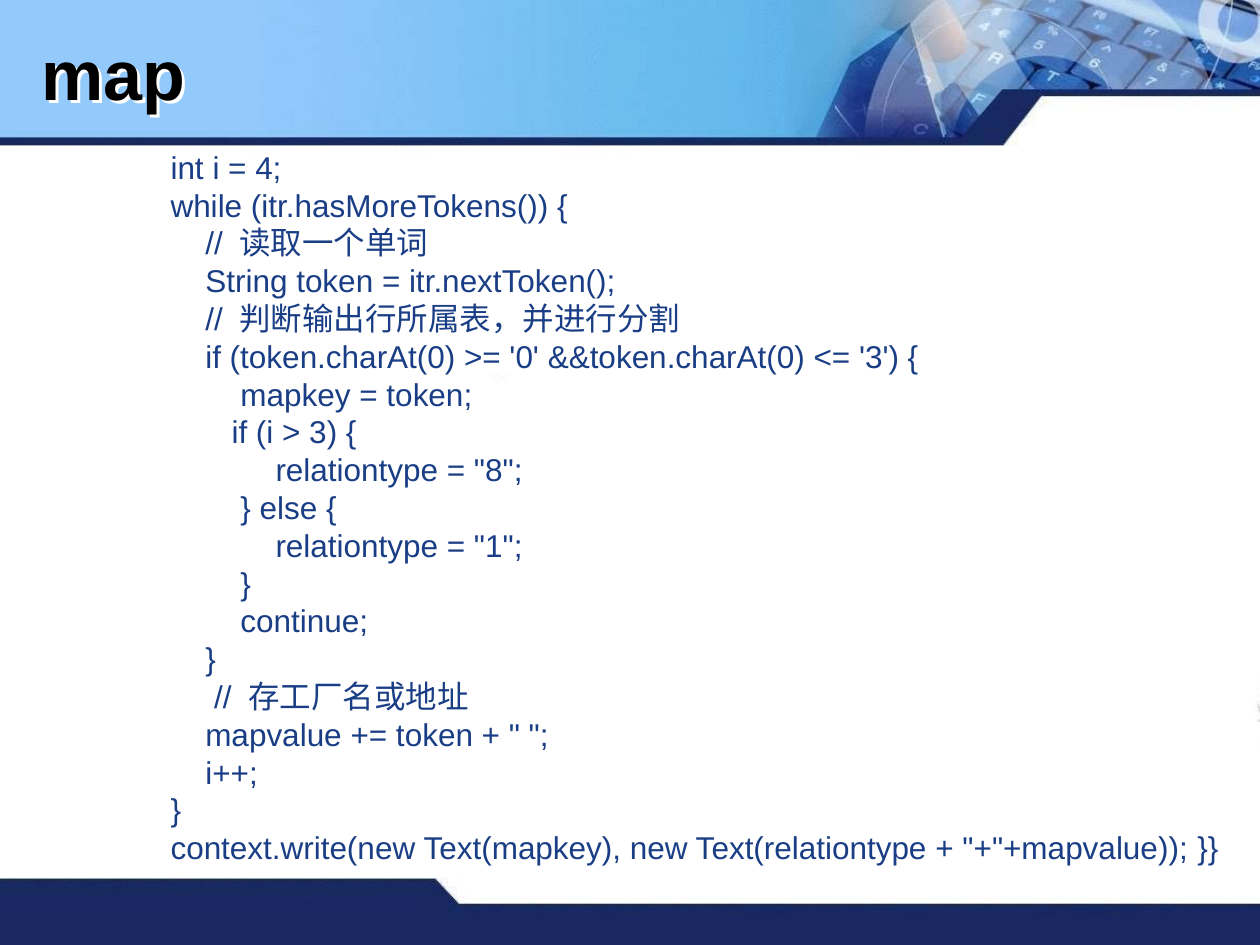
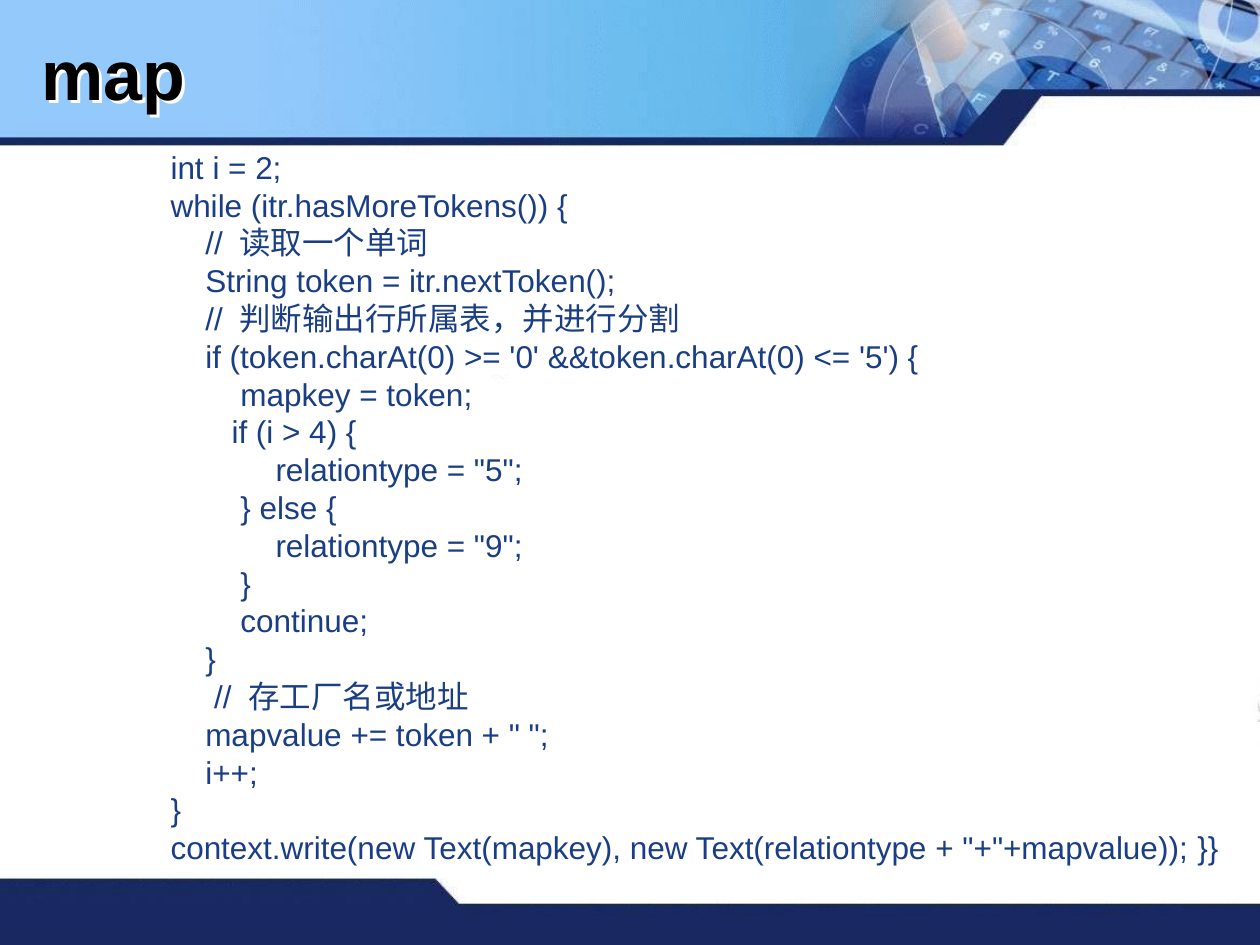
4: 4 -> 2
3 at (879, 358): 3 -> 5
3 at (323, 433): 3 -> 4
8 at (498, 471): 8 -> 5
1: 1 -> 9
